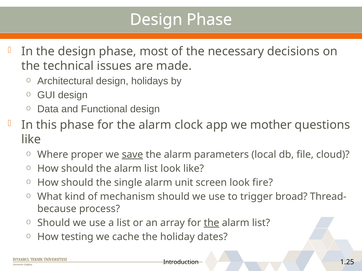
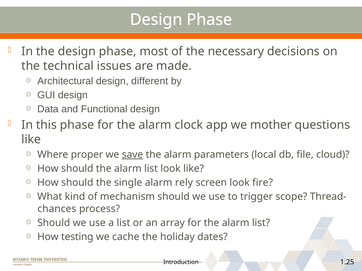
holidays: holidays -> different
unit: unit -> rely
broad: broad -> scope
because: because -> chances
the at (212, 223) underline: present -> none
